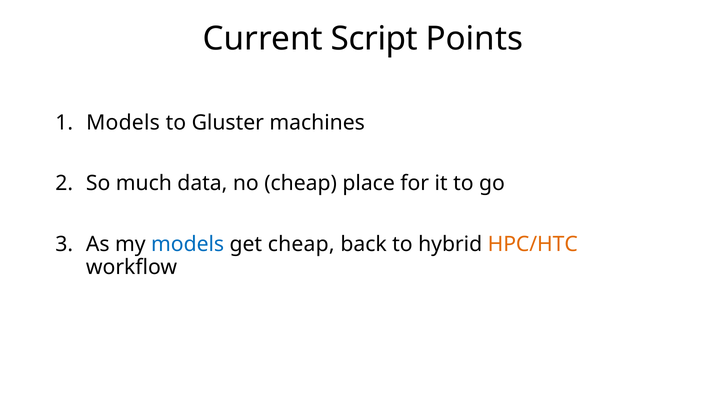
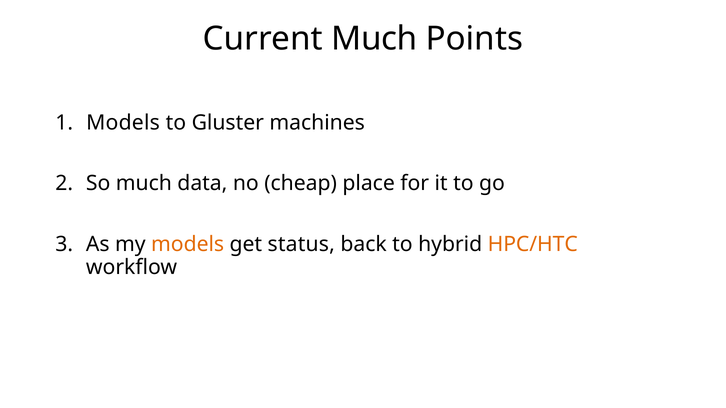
Current Script: Script -> Much
models at (188, 245) colour: blue -> orange
get cheap: cheap -> status
